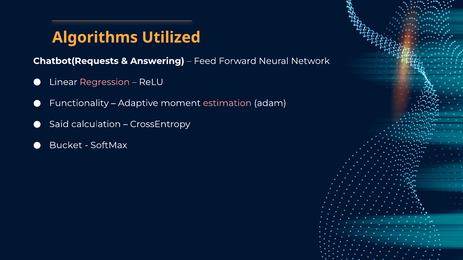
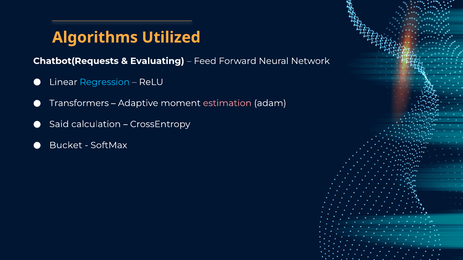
Answering: Answering -> Evaluating
Regression colour: pink -> light blue
Functionality: Functionality -> Transformers
